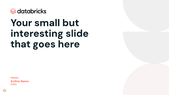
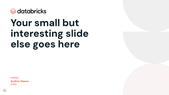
that: that -> else
